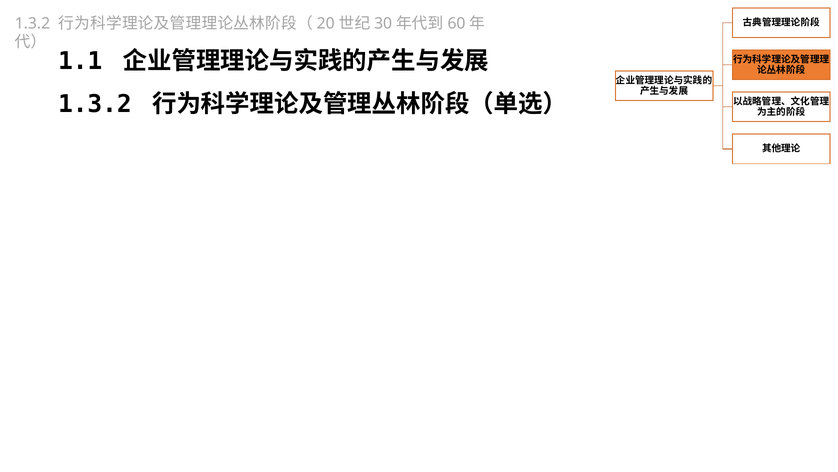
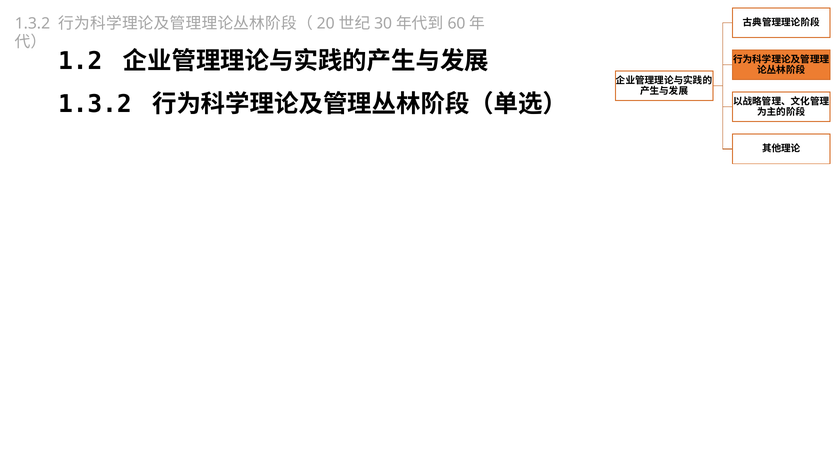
1.1: 1.1 -> 1.2
